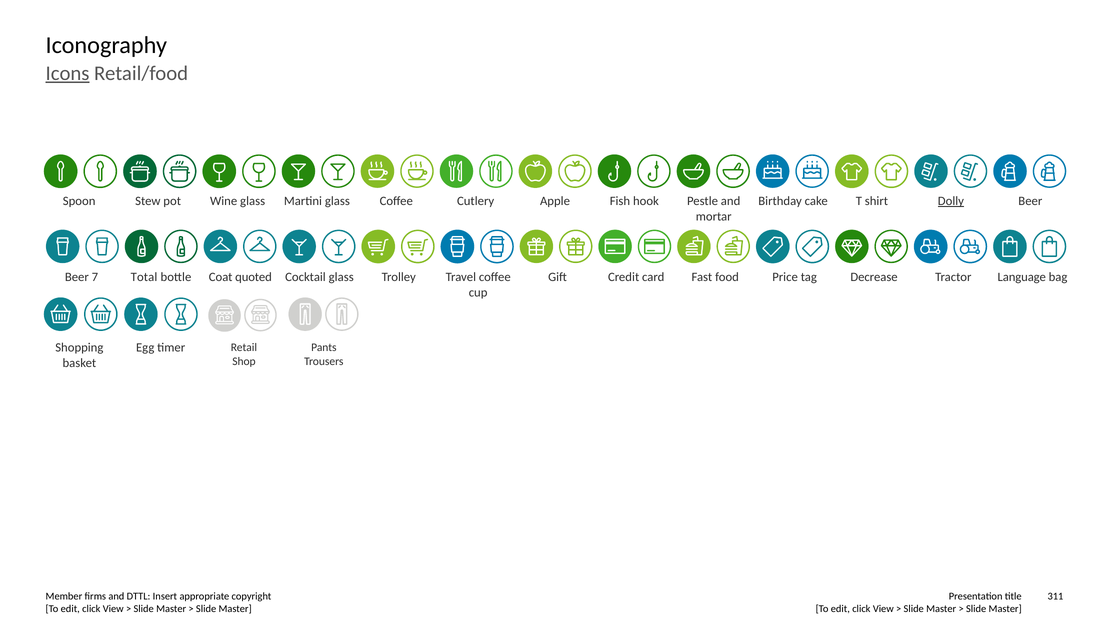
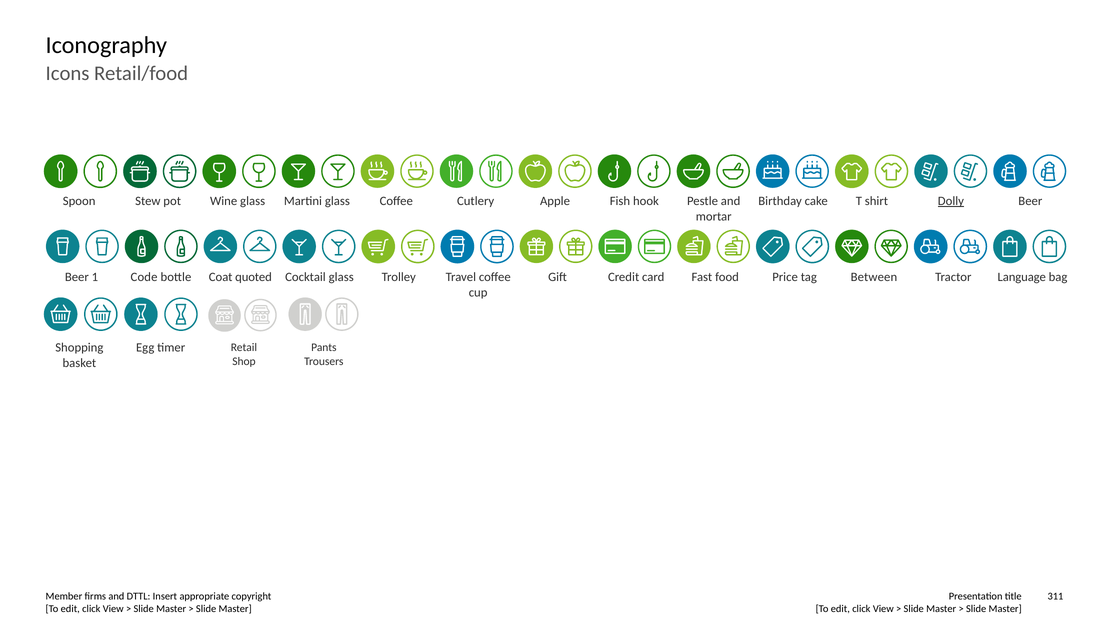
Icons underline: present -> none
7: 7 -> 1
Total: Total -> Code
Decrease: Decrease -> Between
